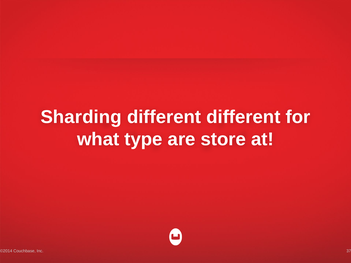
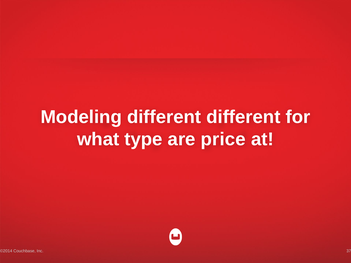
Sharding: Sharding -> Modeling
store: store -> price
